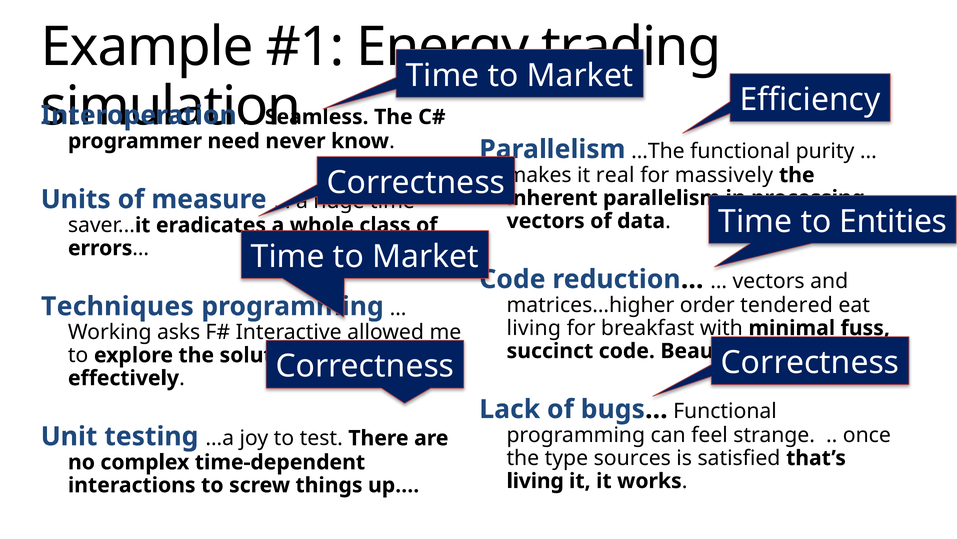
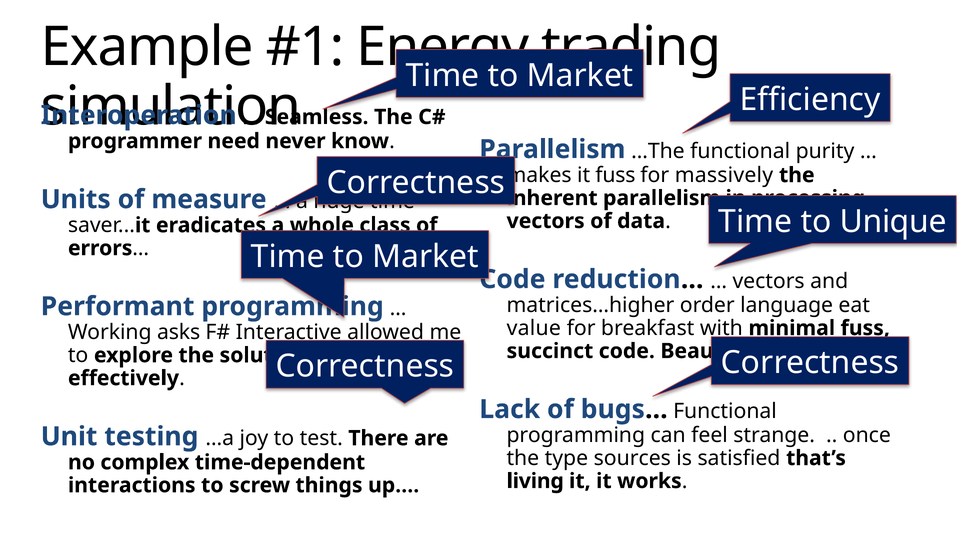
it real: real -> fuss
Entities: Entities -> Unique
tendered: tendered -> language
Techniques: Techniques -> Performant
living at (534, 328): living -> value
